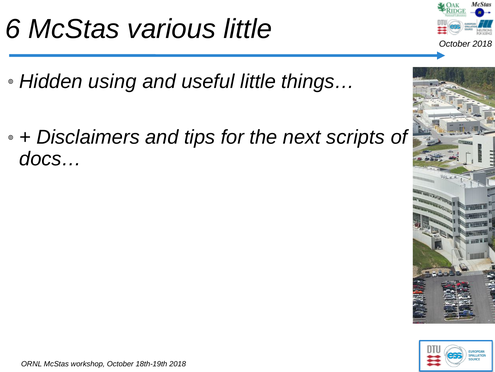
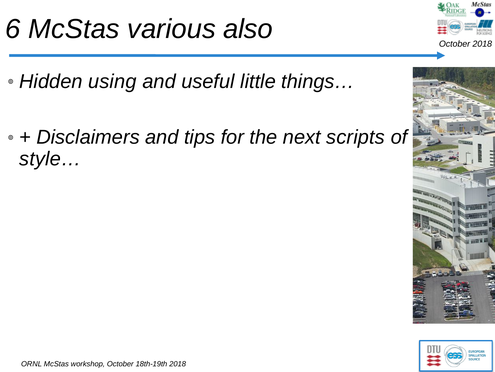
various little: little -> also
docs…: docs… -> style…
